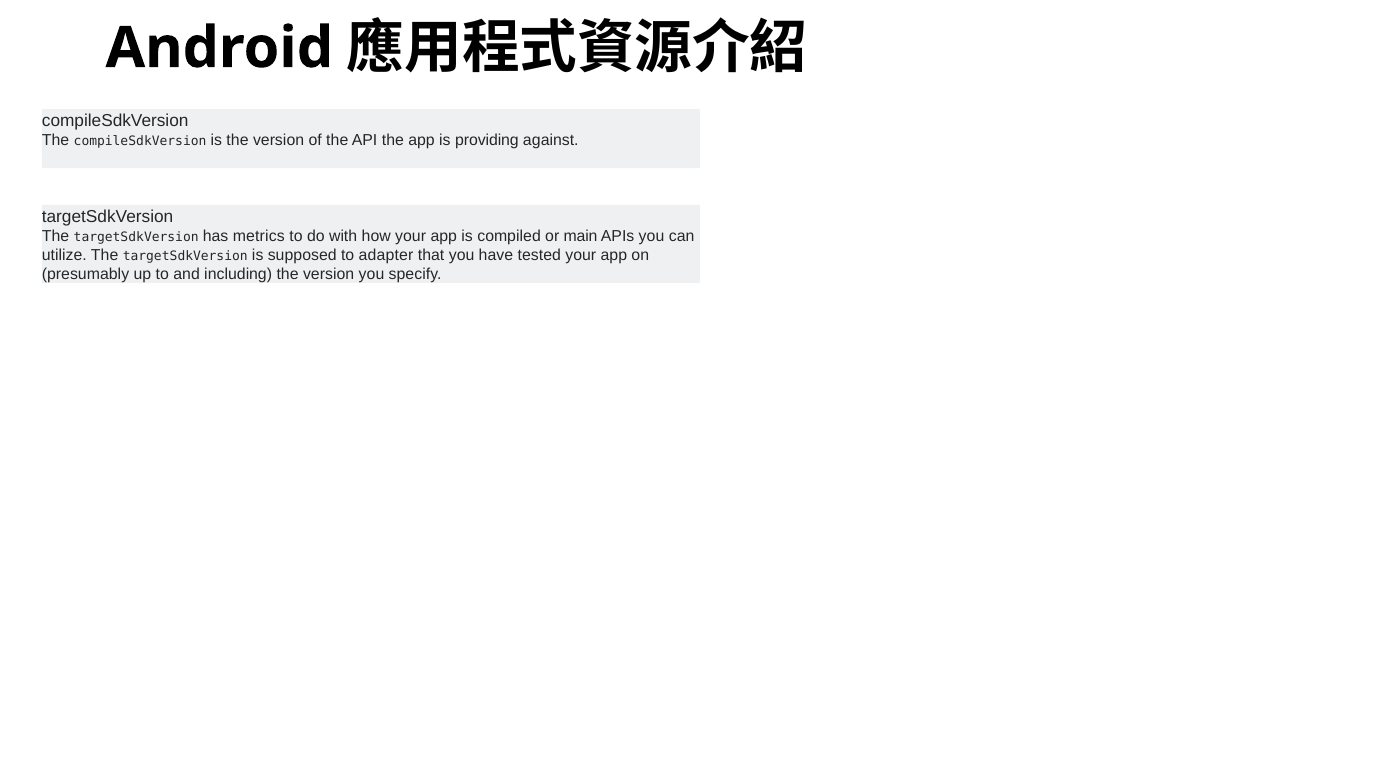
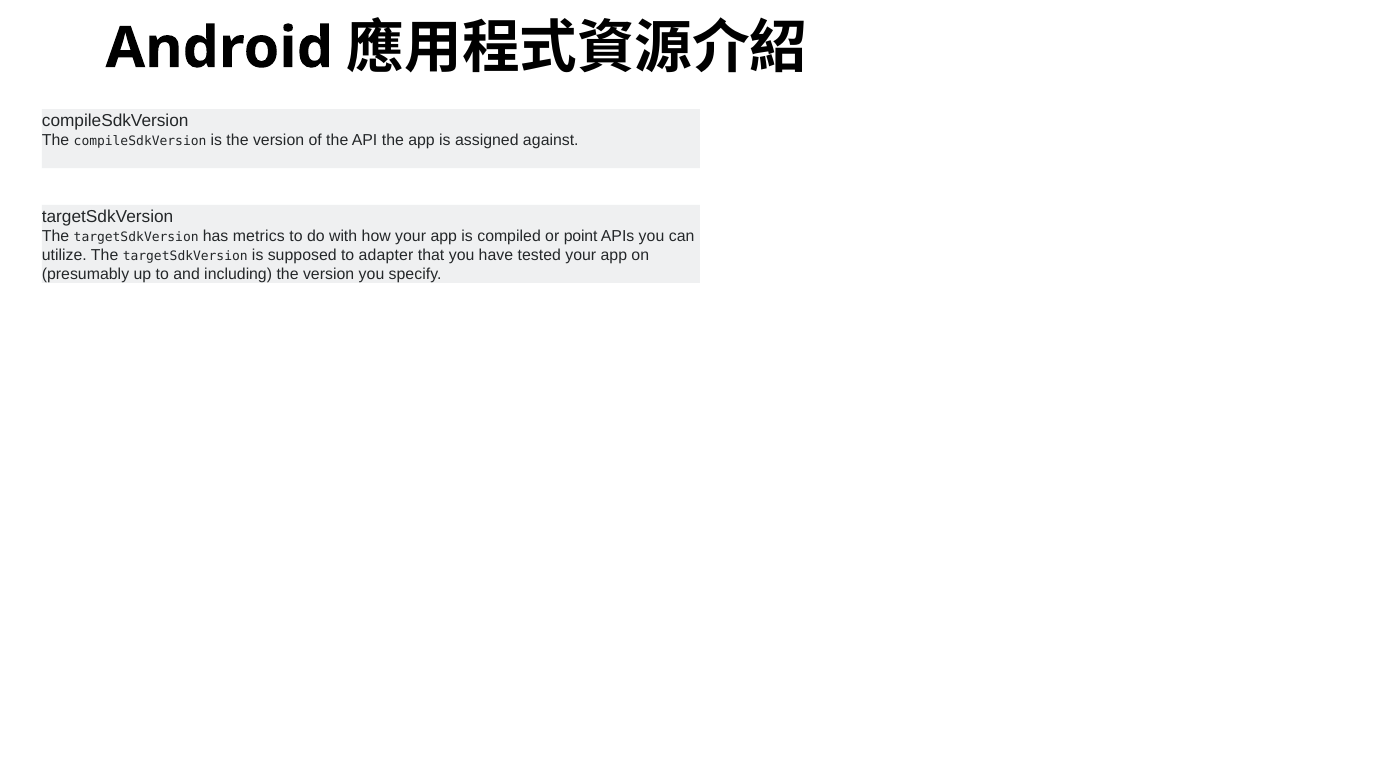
providing: providing -> assigned
main: main -> point
